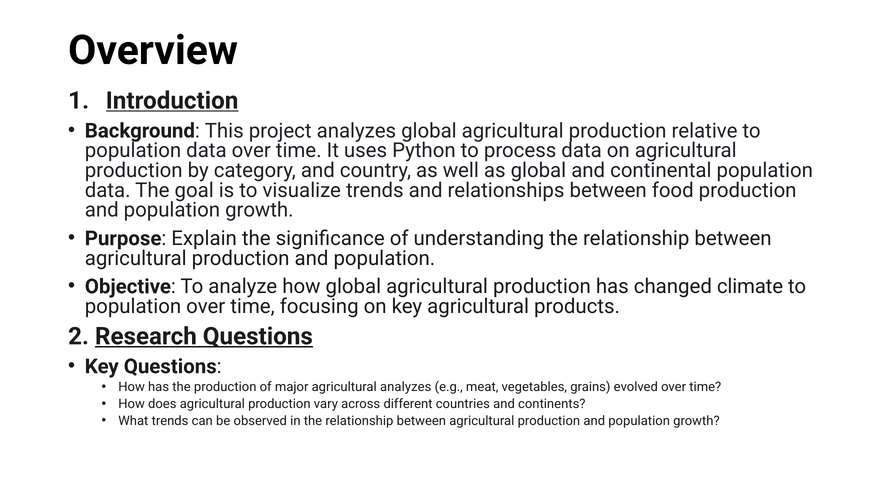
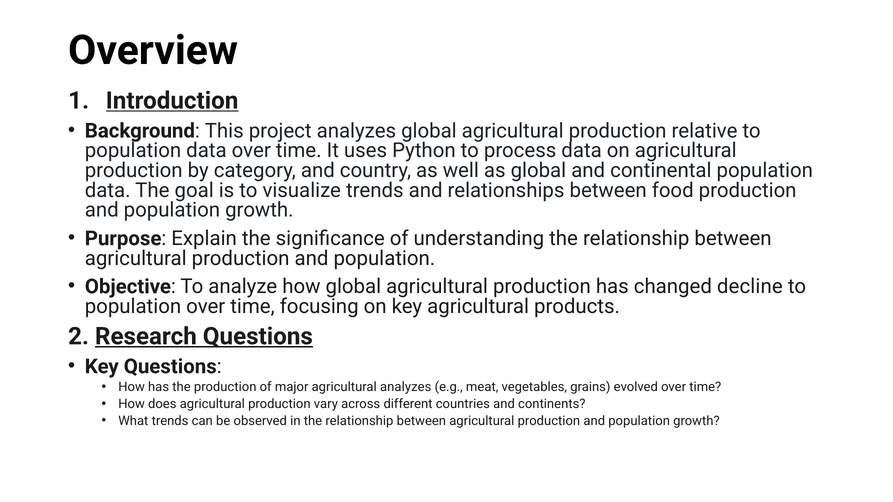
climate: climate -> decline
